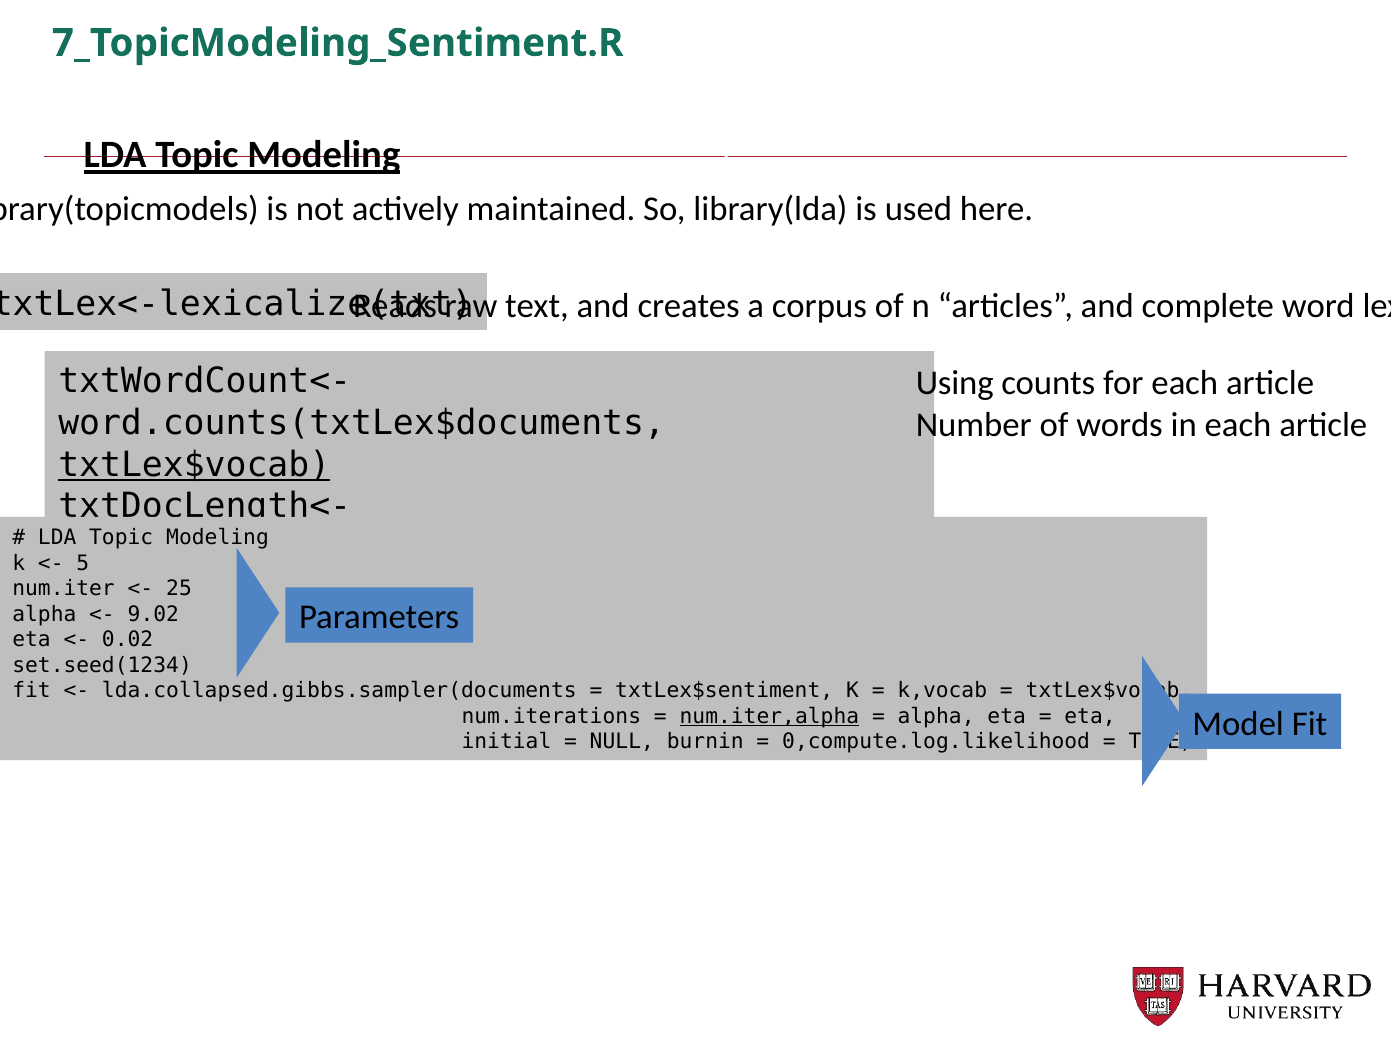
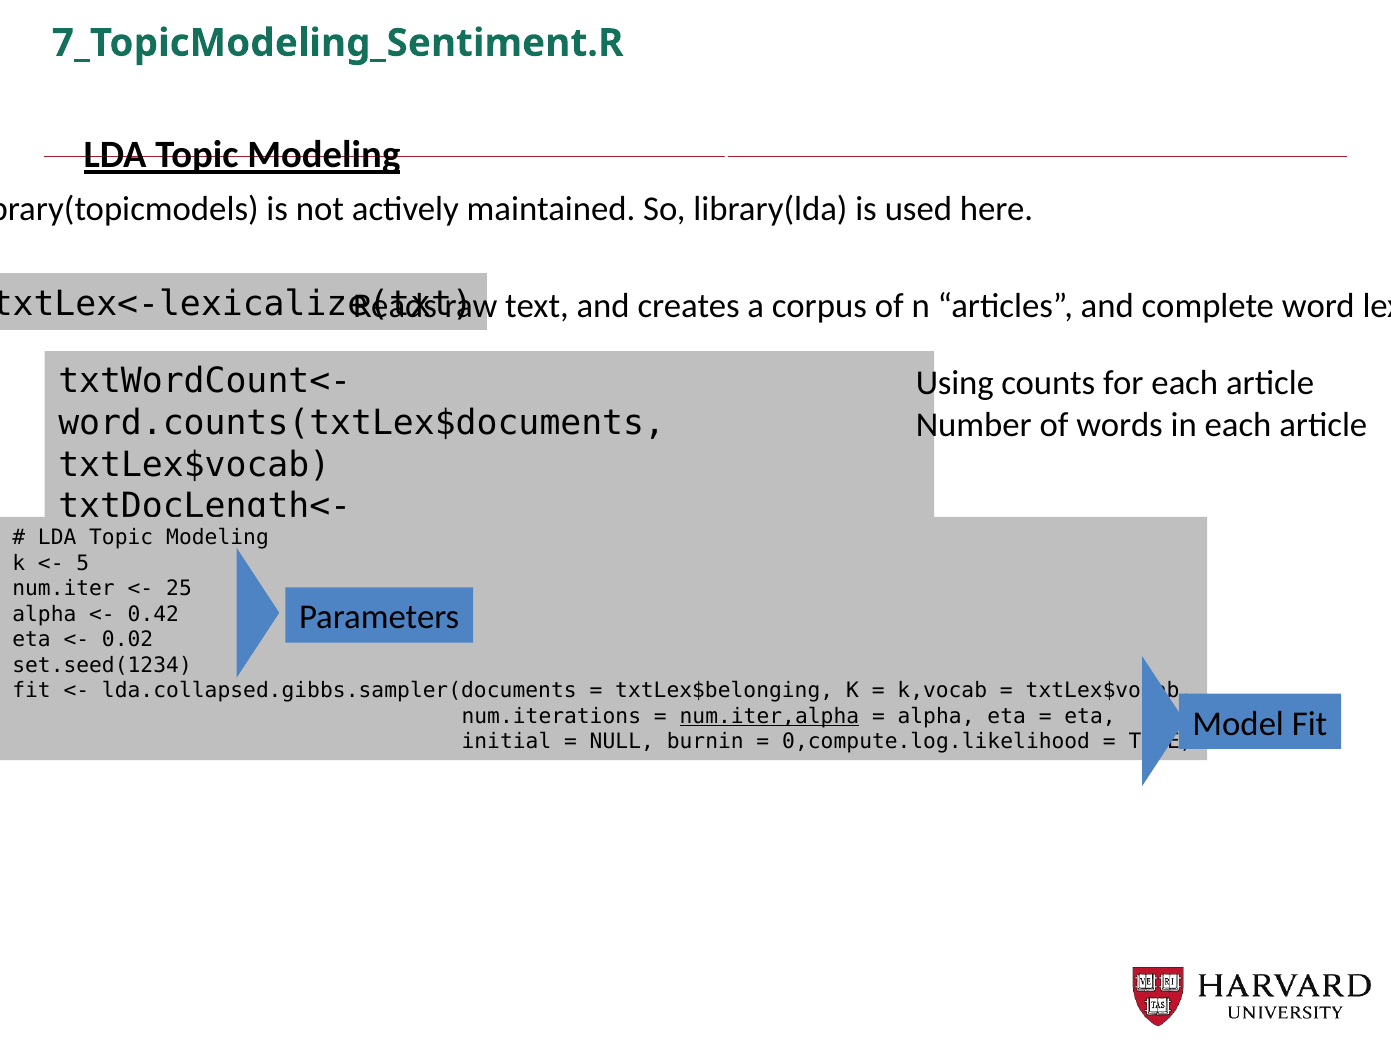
txtLex$vocab at (194, 465) underline: present -> none
9.02: 9.02 -> 0.42
txtLex$sentiment: txtLex$sentiment -> txtLex$belonging
